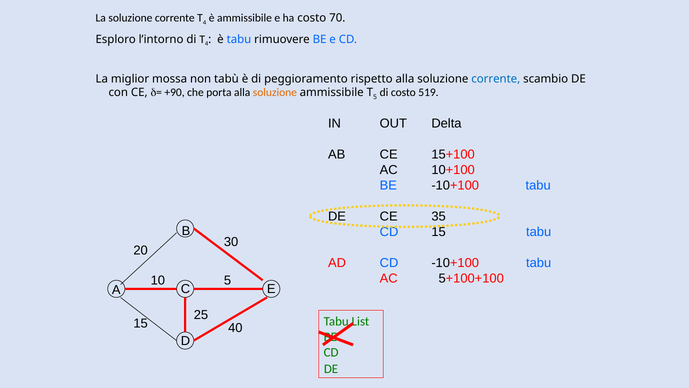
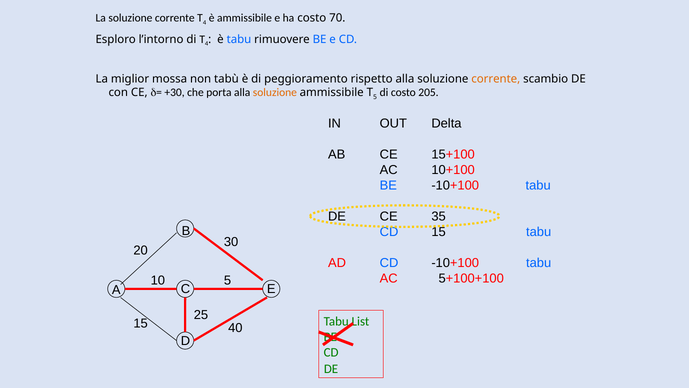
corrente at (496, 79) colour: blue -> orange
+90: +90 -> +30
519: 519 -> 205
